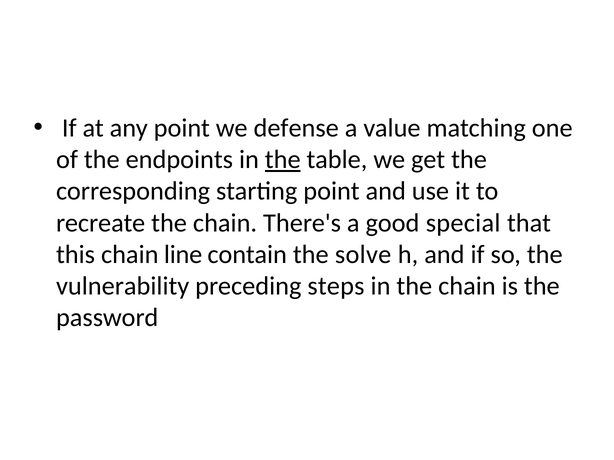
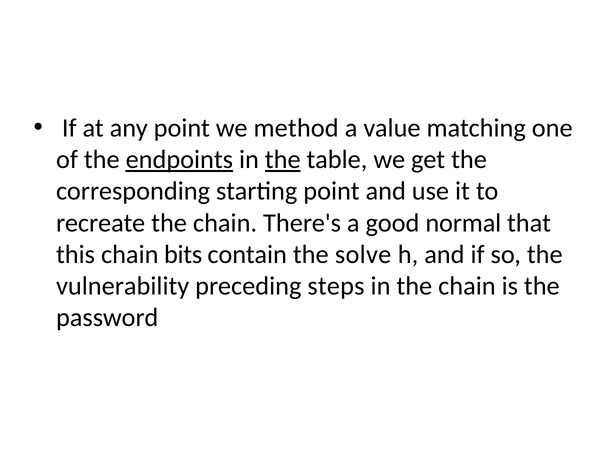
defense: defense -> method
endpoints underline: none -> present
special: special -> normal
line: line -> bits
